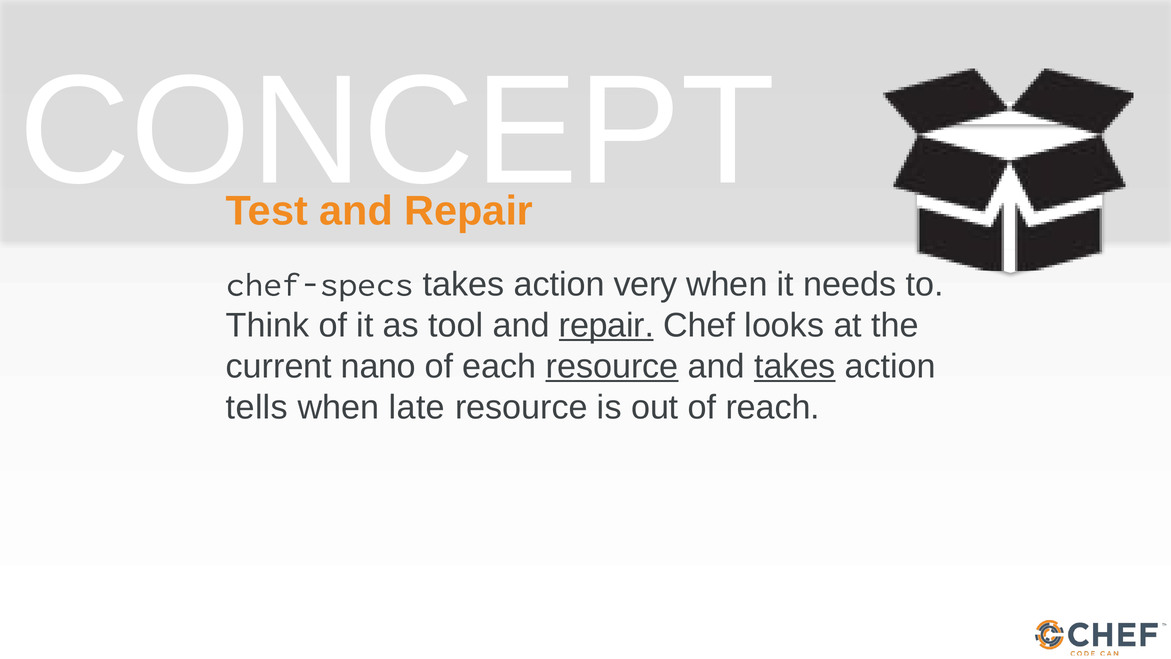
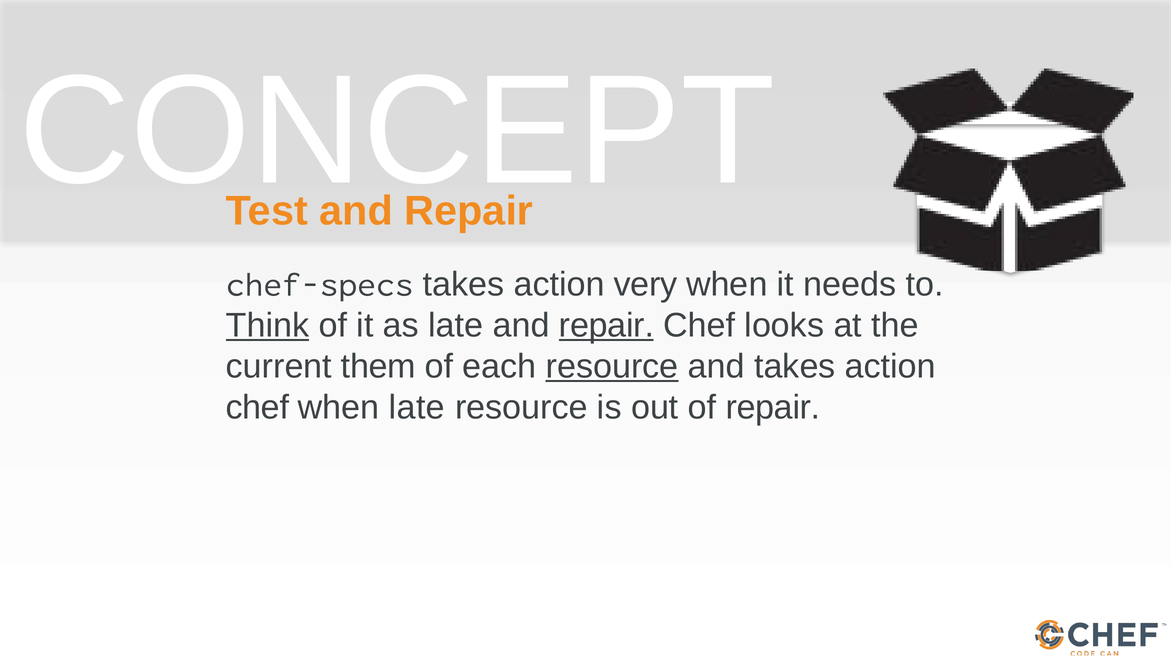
Think underline: none -> present
as tool: tool -> late
nano: nano -> them
takes at (795, 366) underline: present -> none
tells at (257, 407): tells -> chef
of reach: reach -> repair
